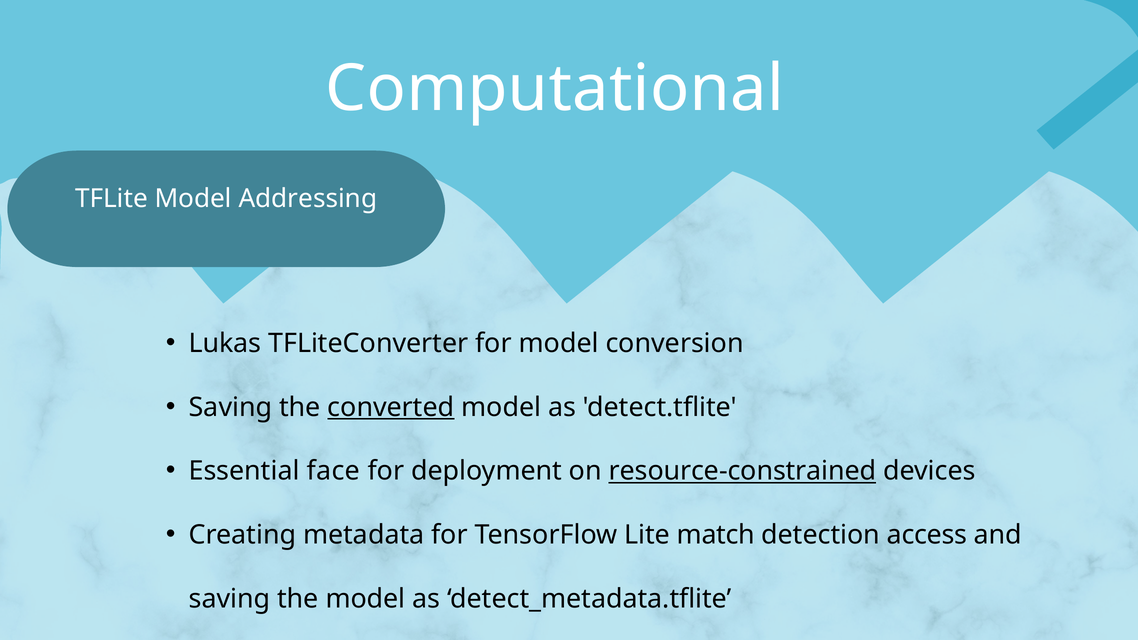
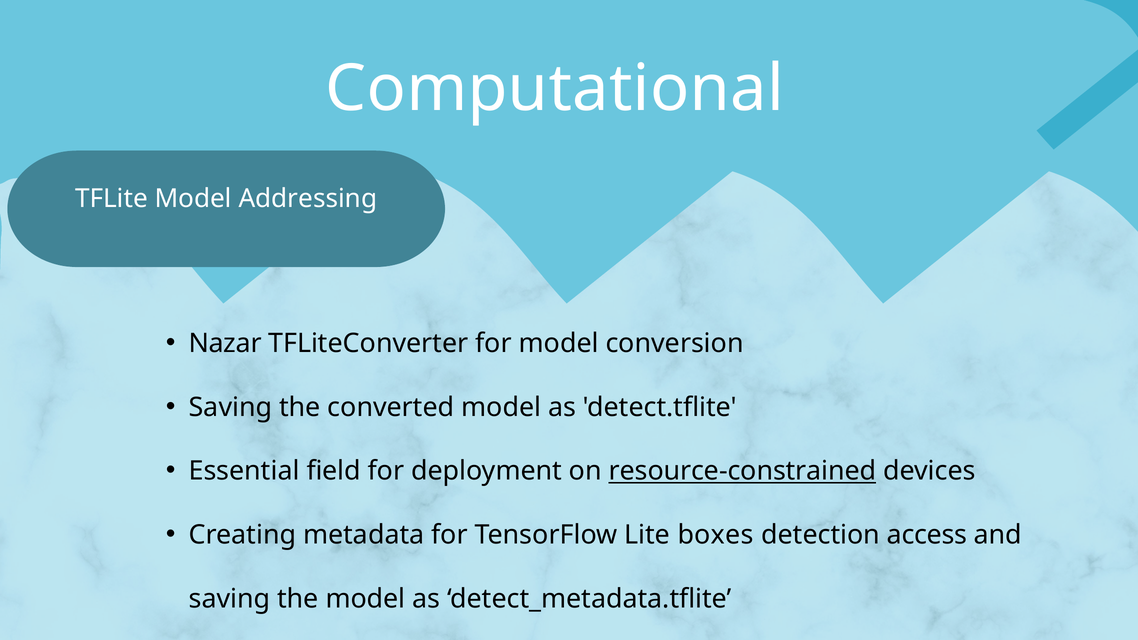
Lukas: Lukas -> Nazar
converted underline: present -> none
face: face -> field
match: match -> boxes
